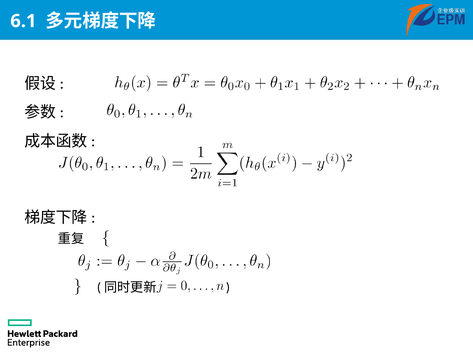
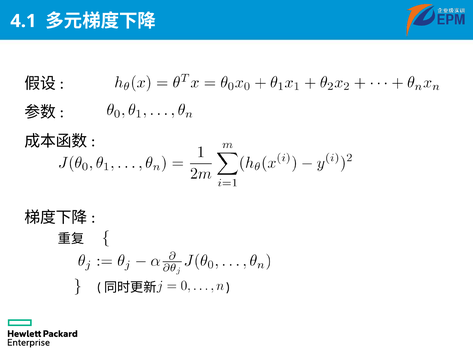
6.1: 6.1 -> 4.1
